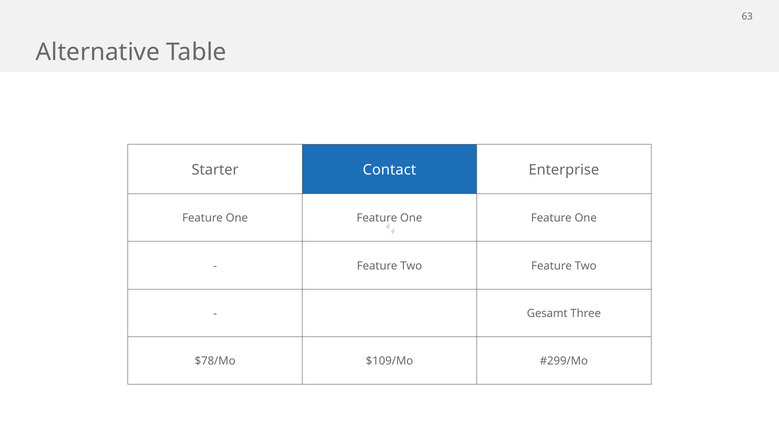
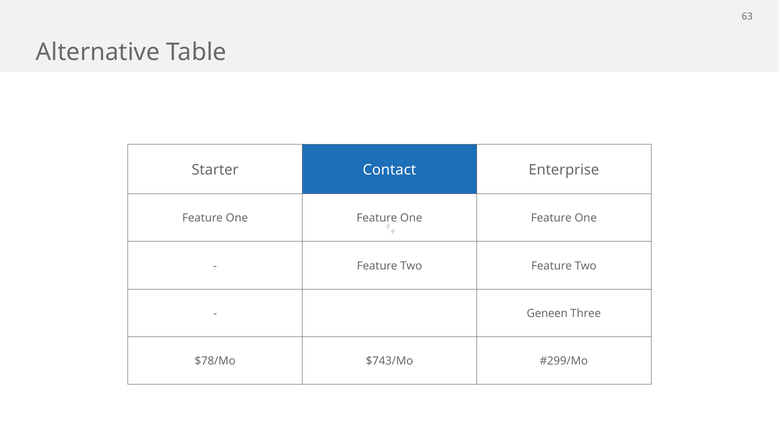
Gesamt: Gesamt -> Geneen
$109/Mo: $109/Mo -> $743/Mo
